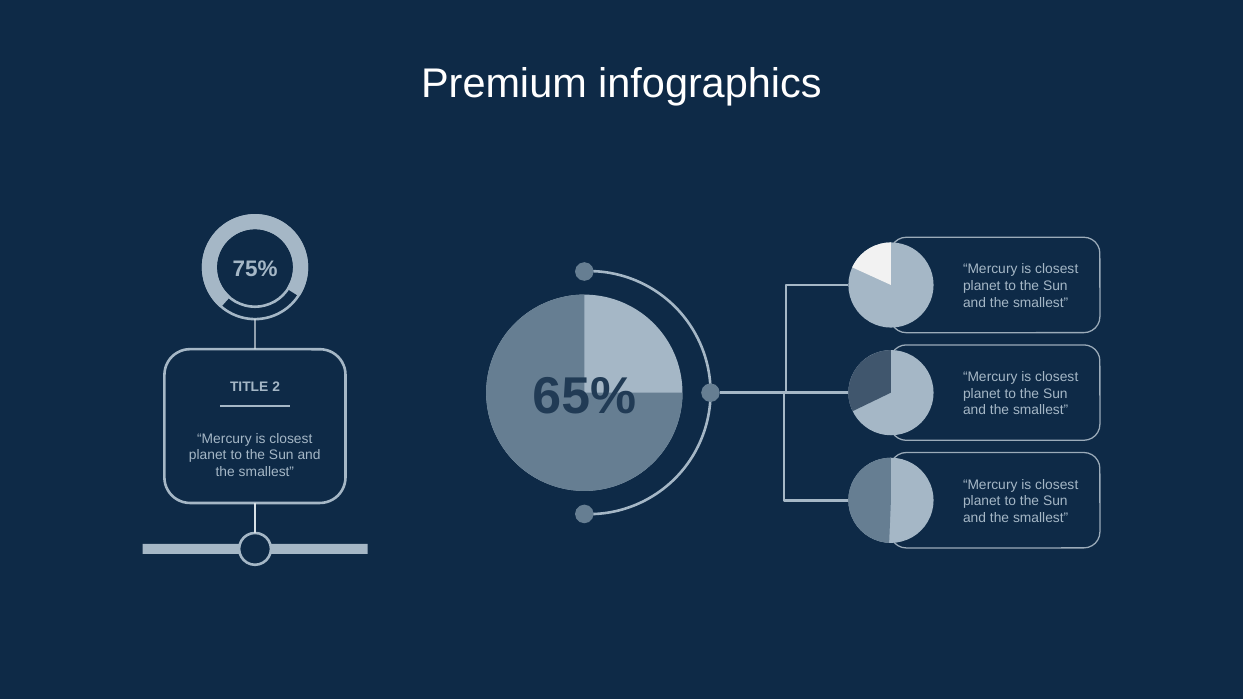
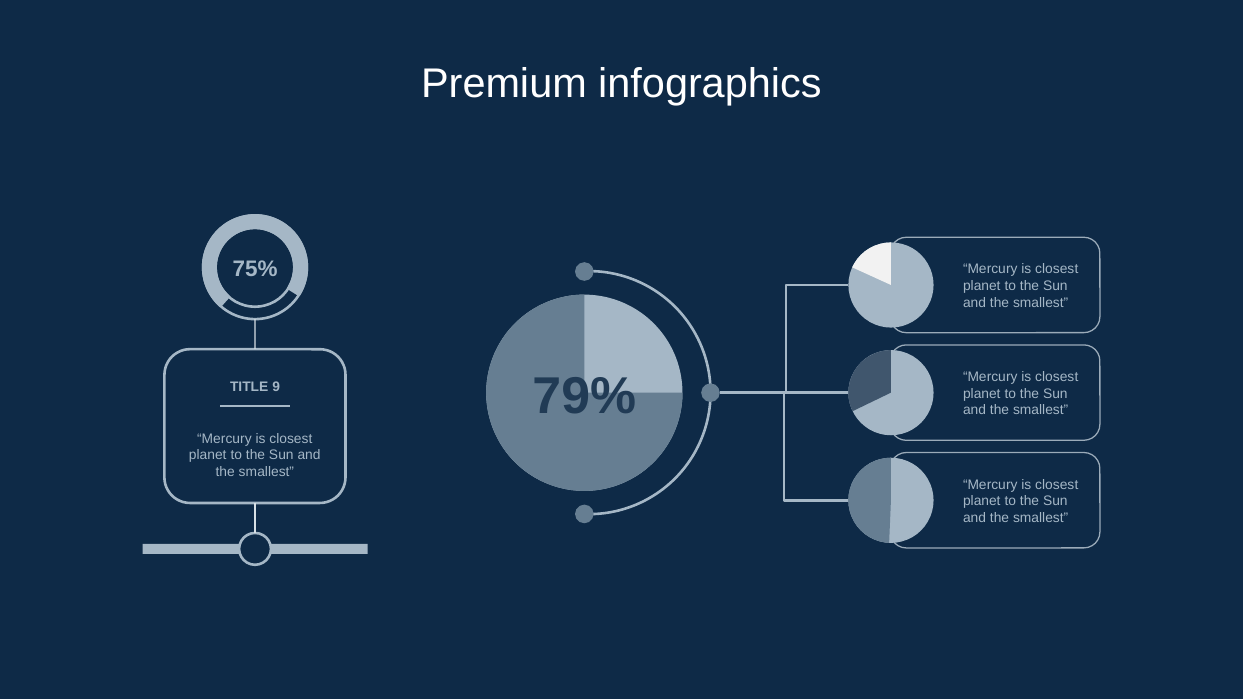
65%: 65% -> 79%
2: 2 -> 9
